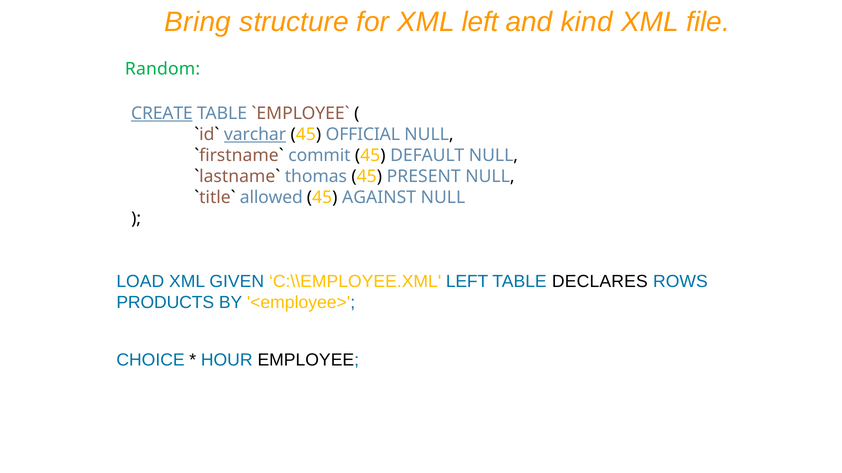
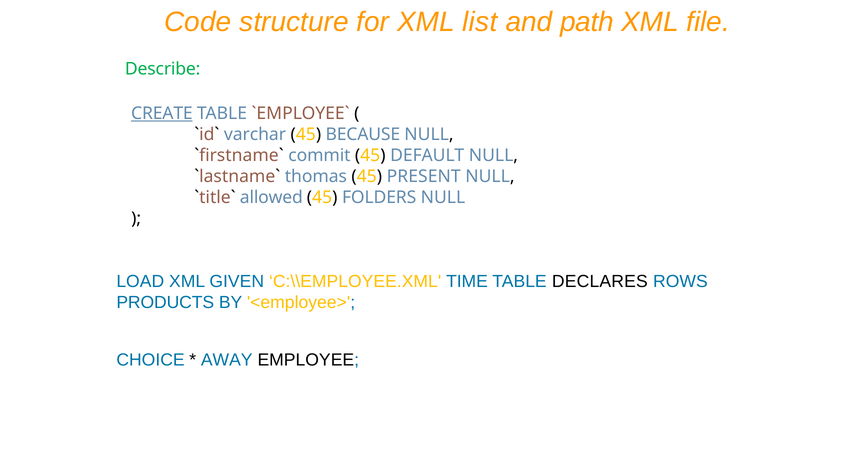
Bring: Bring -> Code
XML left: left -> list
kind: kind -> path
Random: Random -> Describe
varchar underline: present -> none
OFFICIAL: OFFICIAL -> BECAUSE
AGAINST: AGAINST -> FOLDERS
C:\\EMPLOYEE.XML LEFT: LEFT -> TIME
HOUR: HOUR -> AWAY
